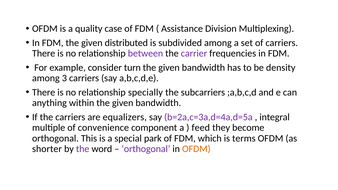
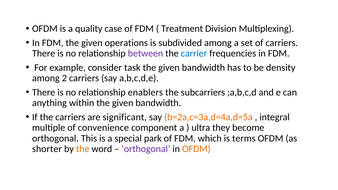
Assistance: Assistance -> Treatment
distributed: distributed -> operations
carrier colour: purple -> blue
turn: turn -> task
3: 3 -> 2
specially: specially -> enablers
equalizers: equalizers -> significant
b=2a,c=3a,d=4a,d=5a colour: purple -> orange
feed: feed -> ultra
the at (83, 149) colour: purple -> orange
